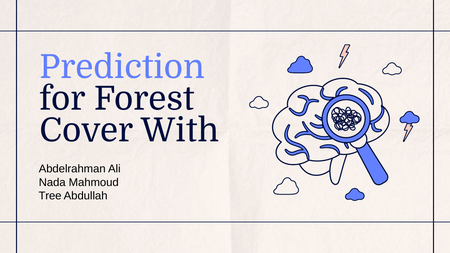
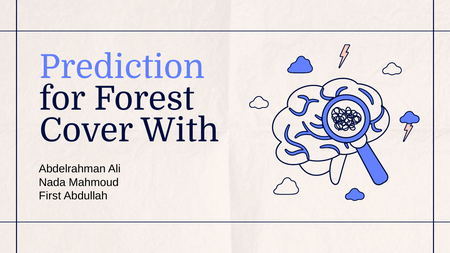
Tree: Tree -> First
